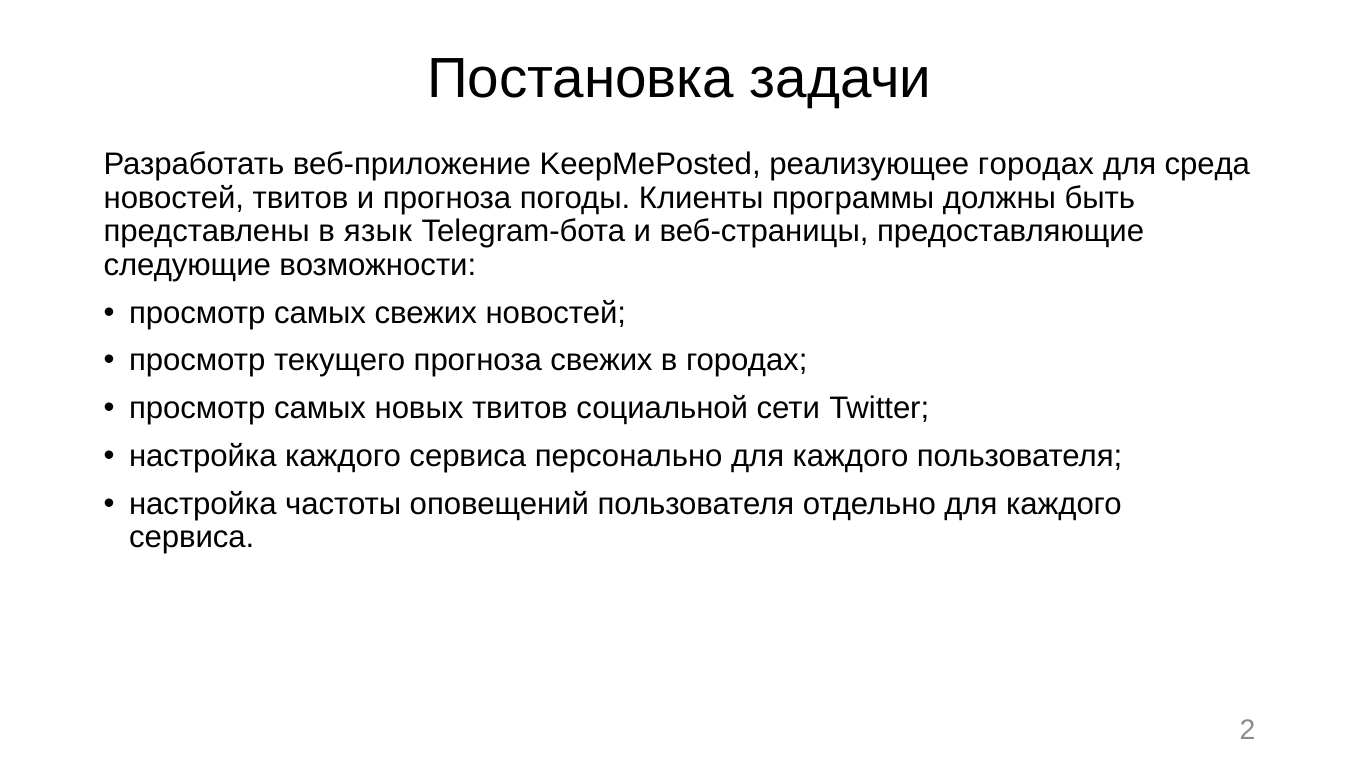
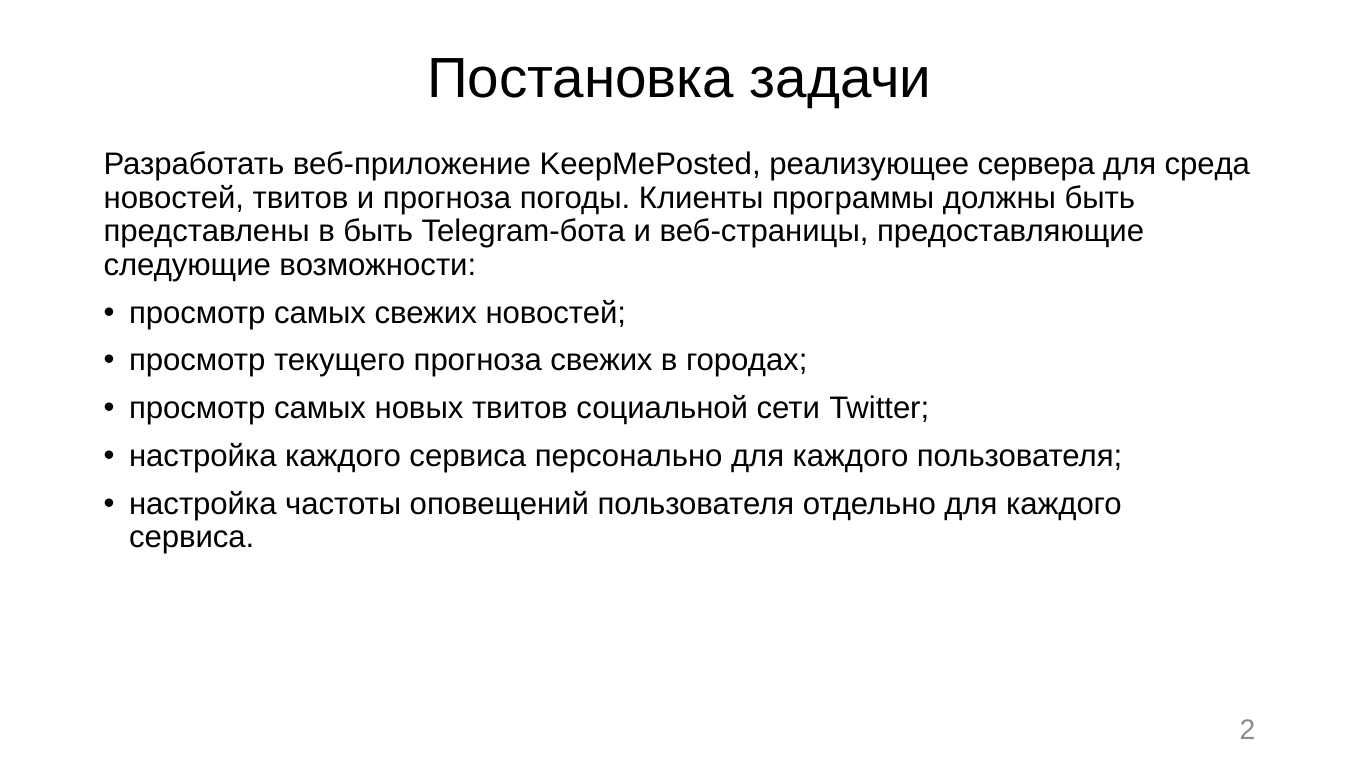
реализующее городах: городах -> сервера
в язык: язык -> быть
